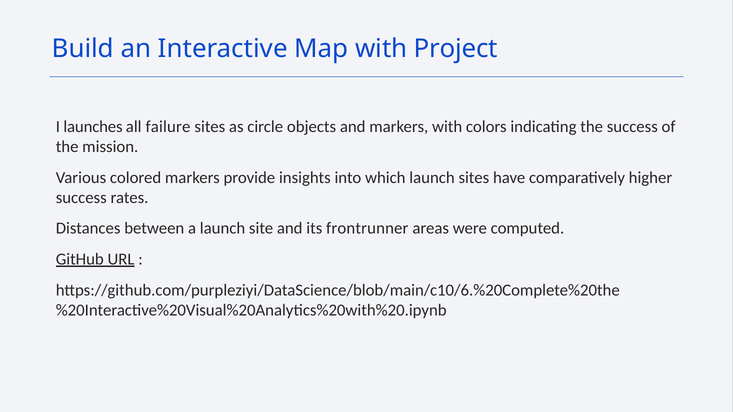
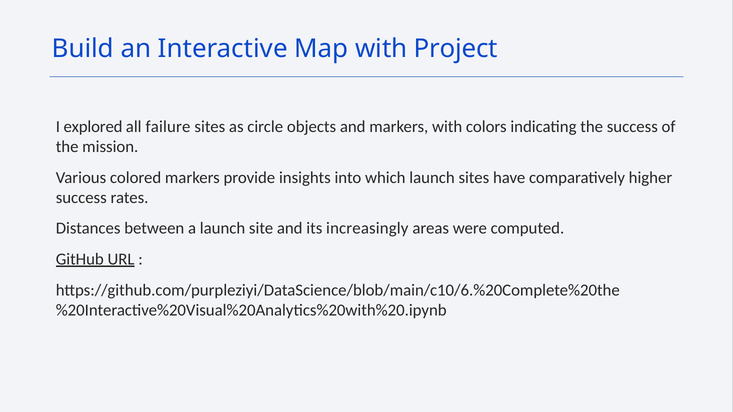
launches: launches -> explored
frontrunner: frontrunner -> increasingly
